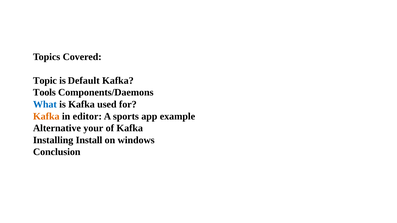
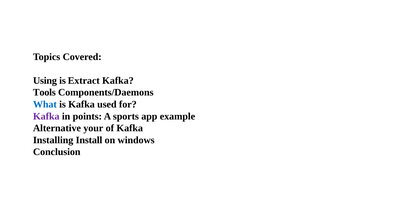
Topic: Topic -> Using
Default: Default -> Extract
Kafka at (46, 116) colour: orange -> purple
editor: editor -> points
